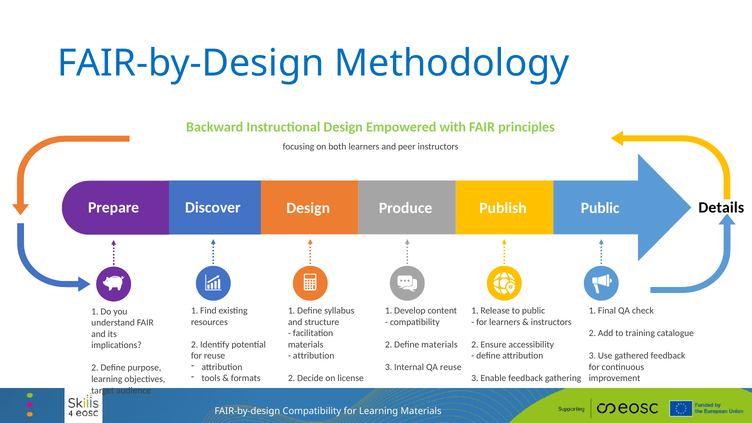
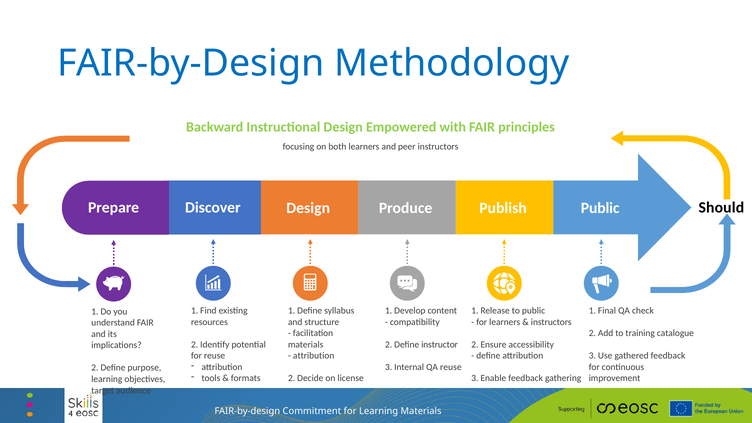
Details: Details -> Should
Define materials: materials -> instructor
FAIR-by-design Compatibility: Compatibility -> Commitment
